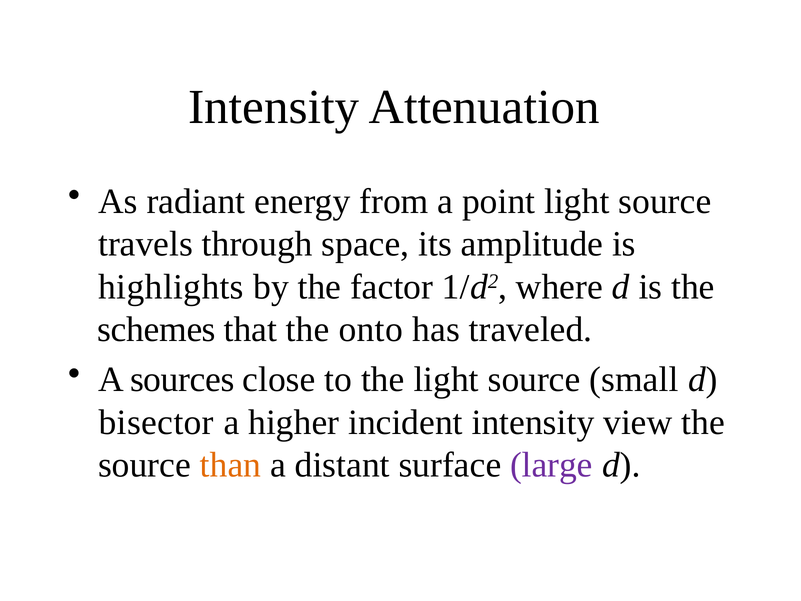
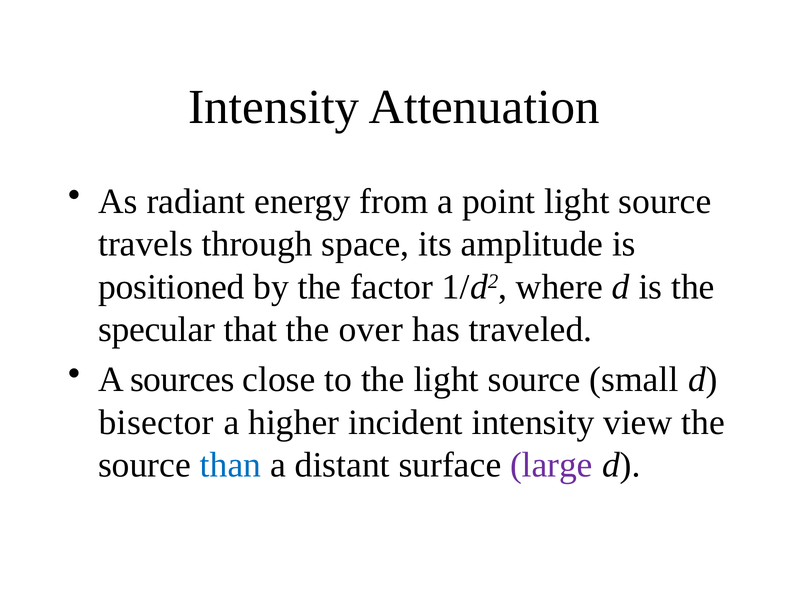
highlights: highlights -> positioned
schemes: schemes -> specular
onto: onto -> over
than colour: orange -> blue
